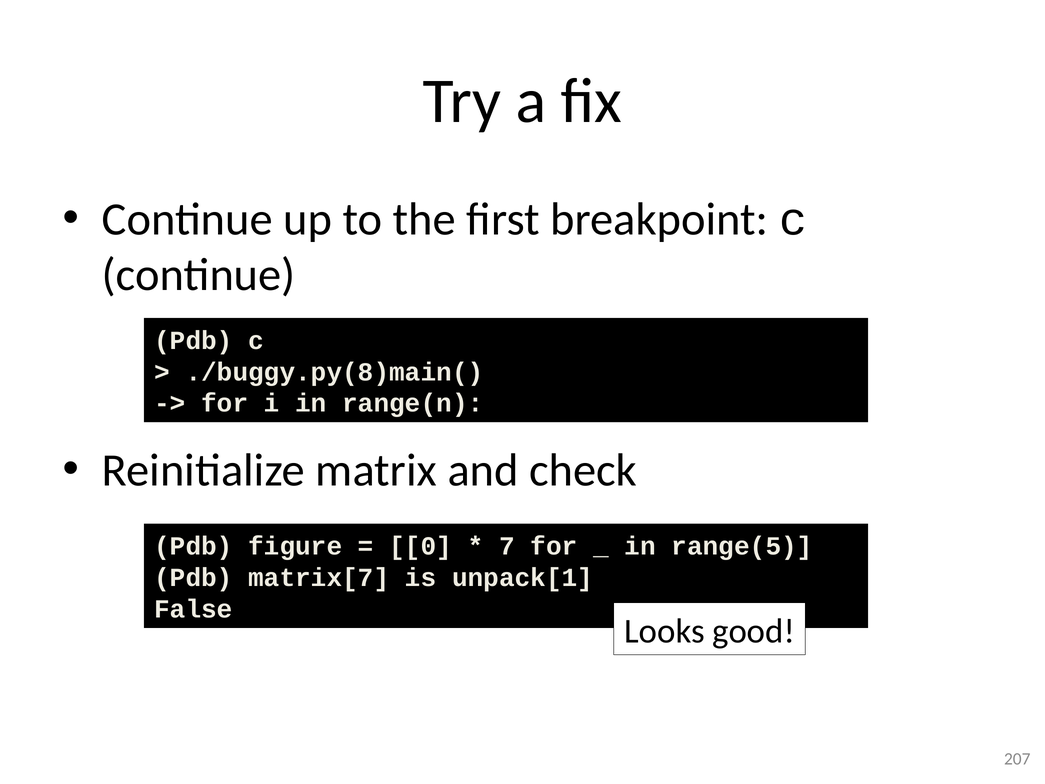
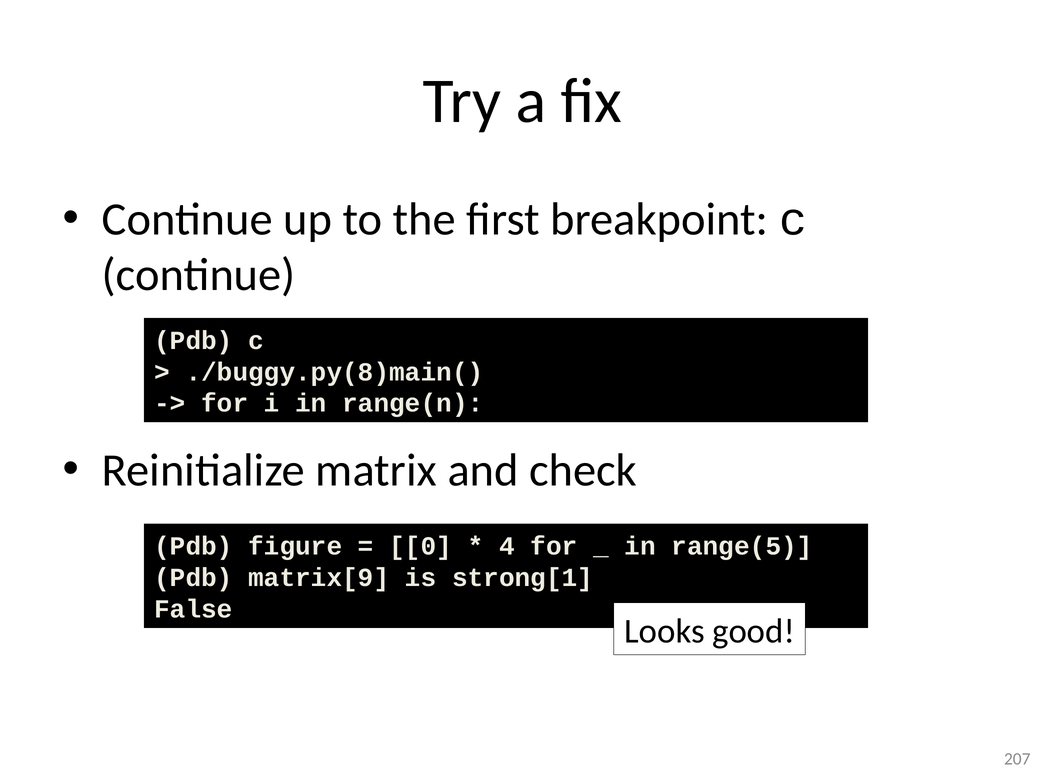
7: 7 -> 4
matrix[7: matrix[7 -> matrix[9
unpack[1: unpack[1 -> strong[1
